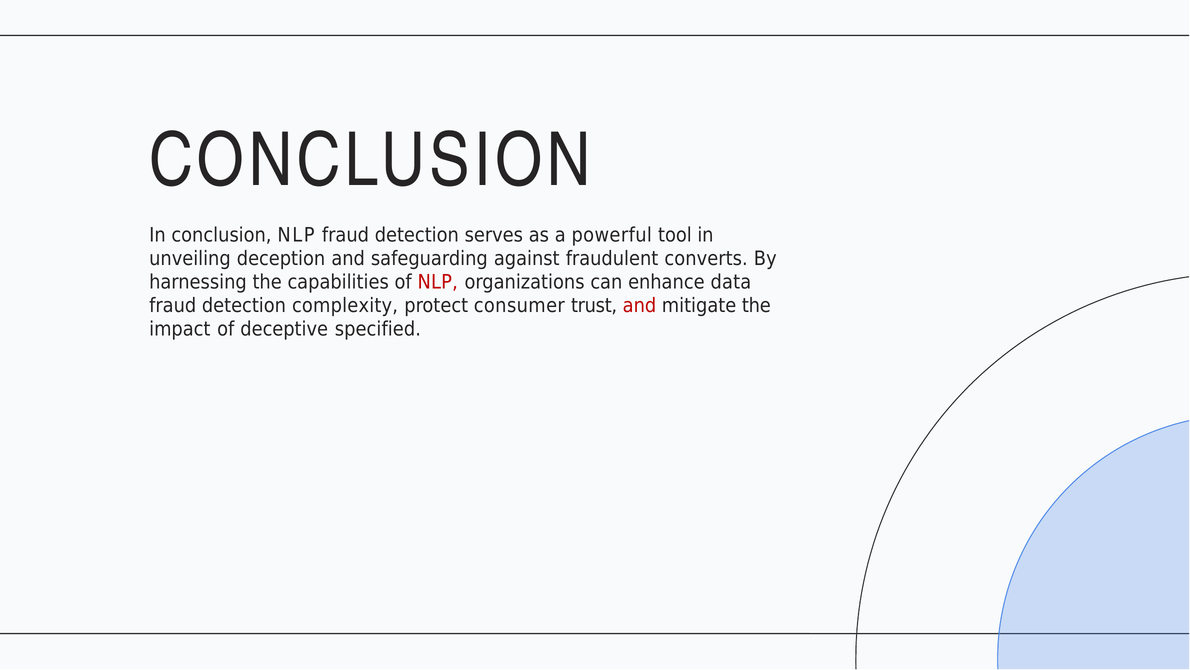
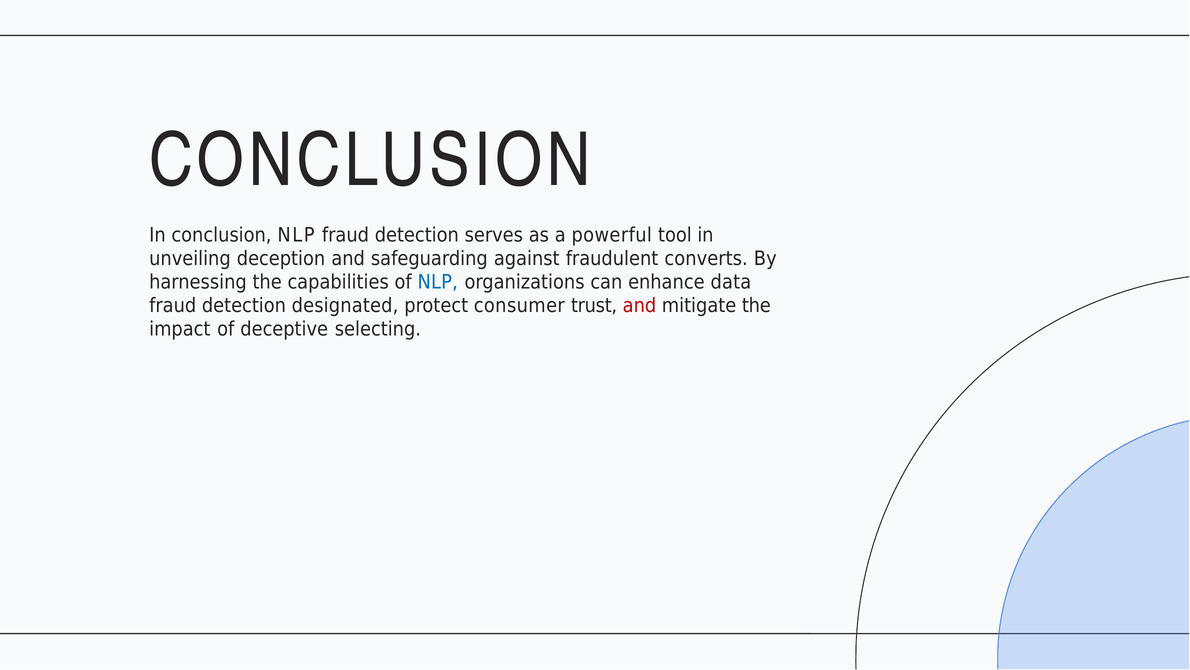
NLP at (438, 282) colour: red -> blue
complexity: complexity -> designated
specified: specified -> selecting
